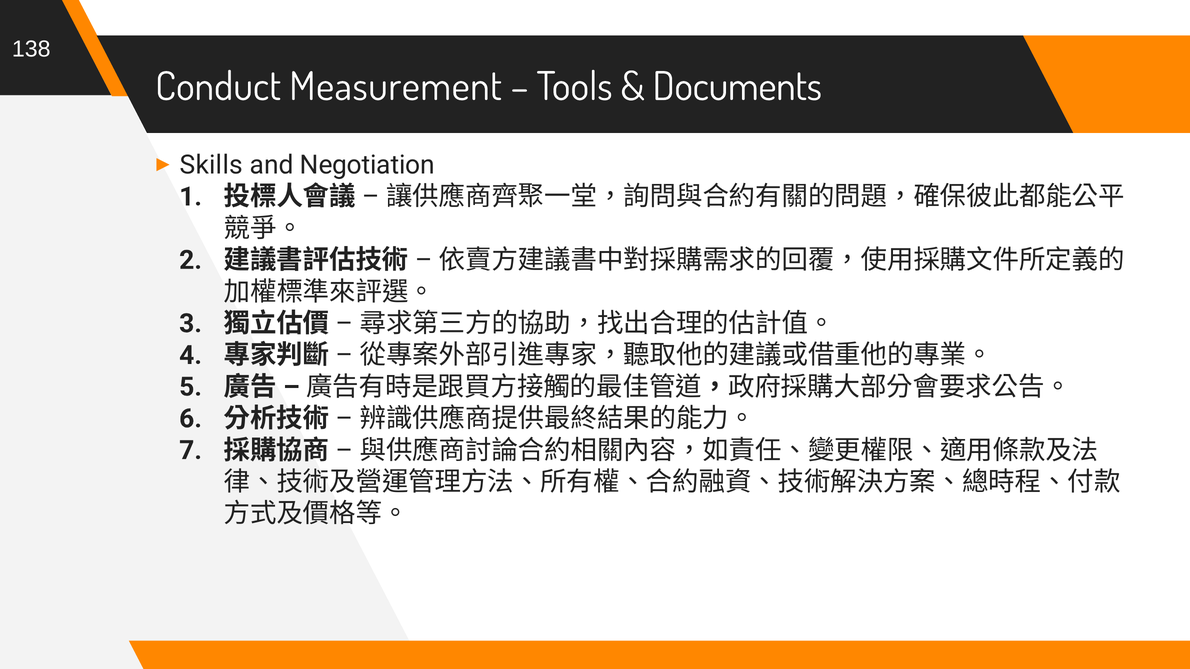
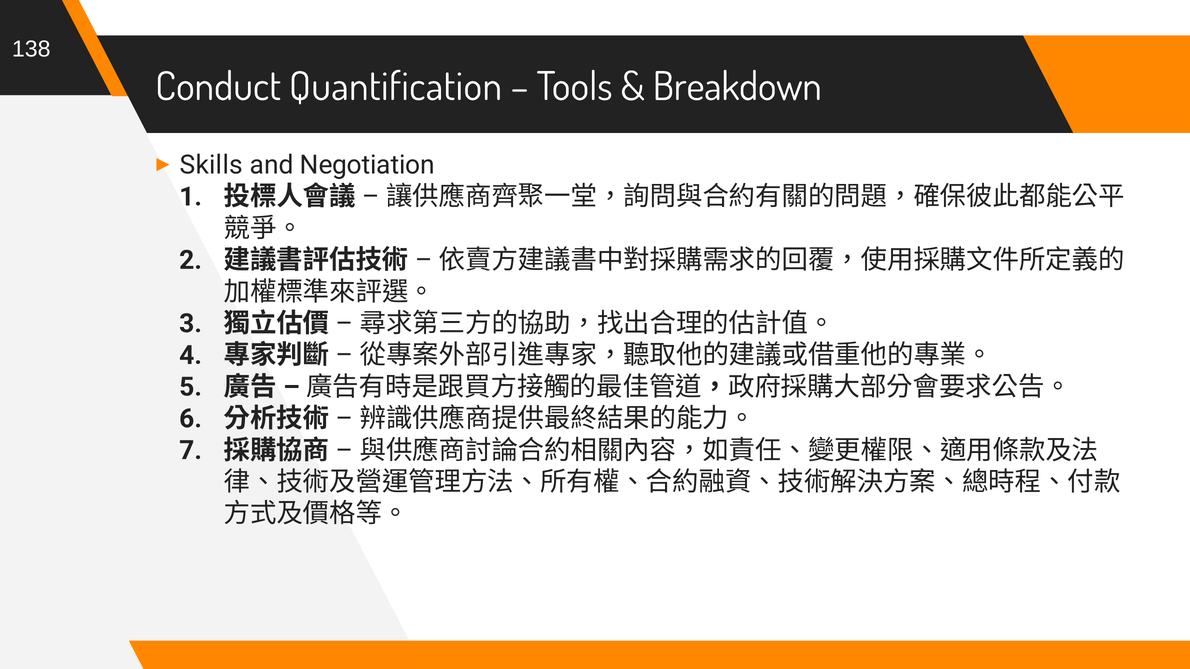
Measurement: Measurement -> Quantification
Documents: Documents -> Breakdown
